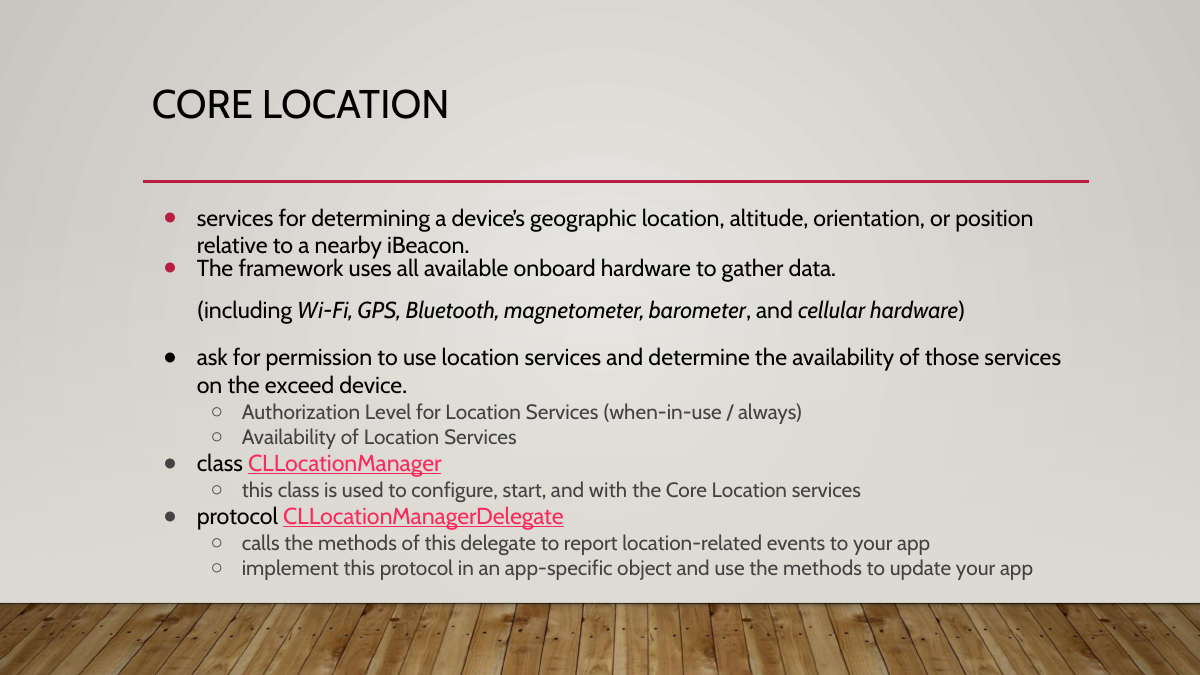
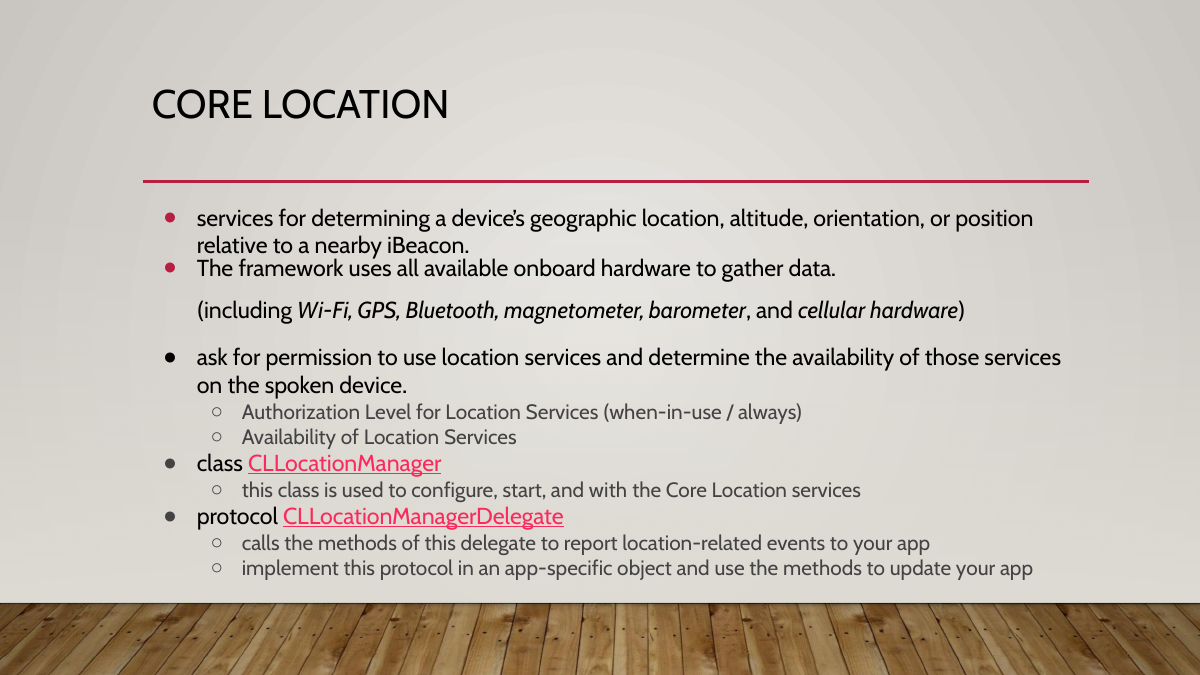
exceed: exceed -> spoken
